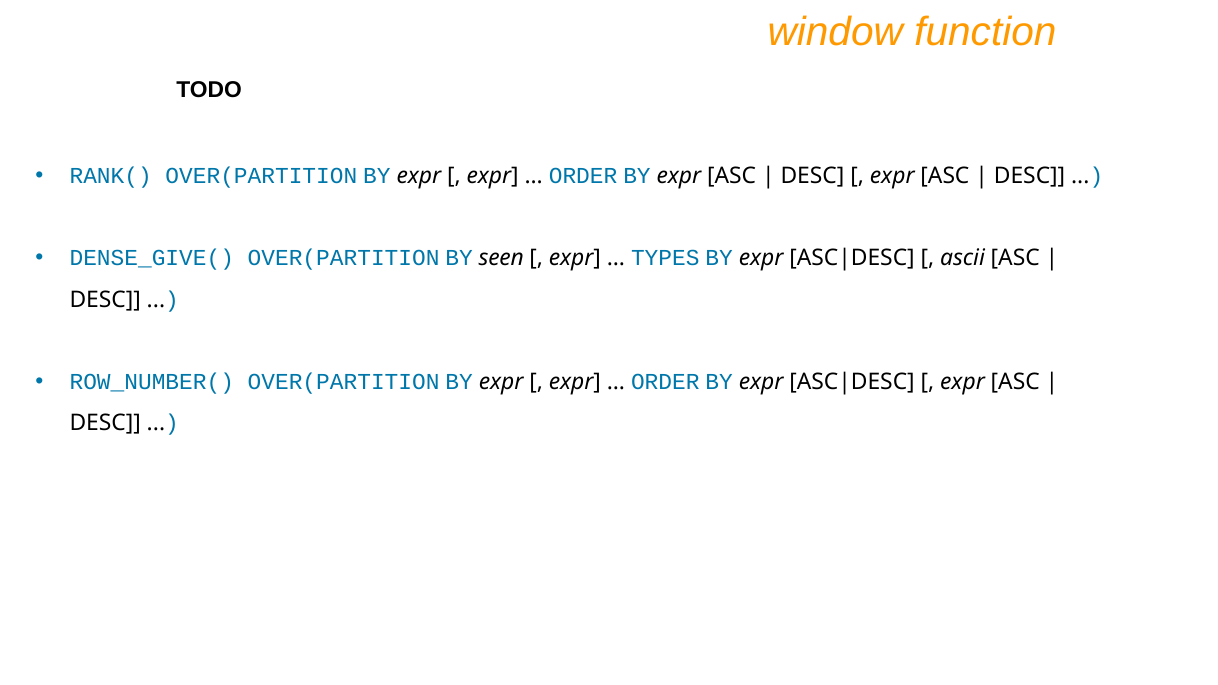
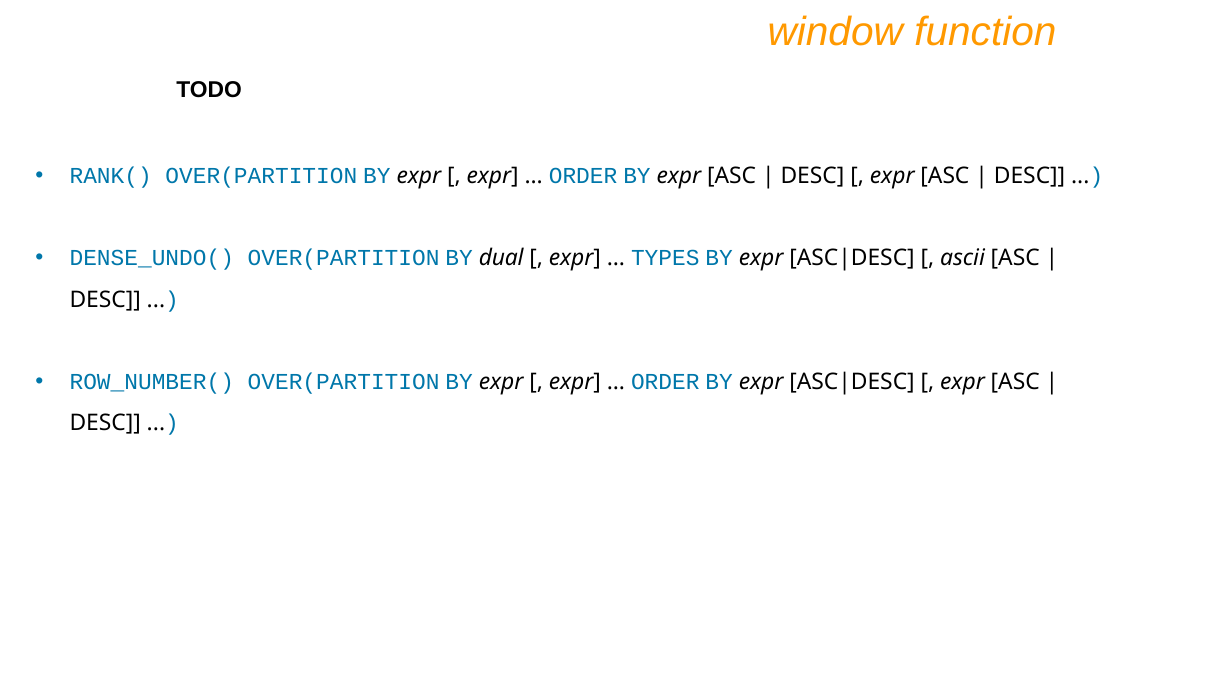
DENSE_GIVE(: DENSE_GIVE( -> DENSE_UNDO(
seen: seen -> dual
